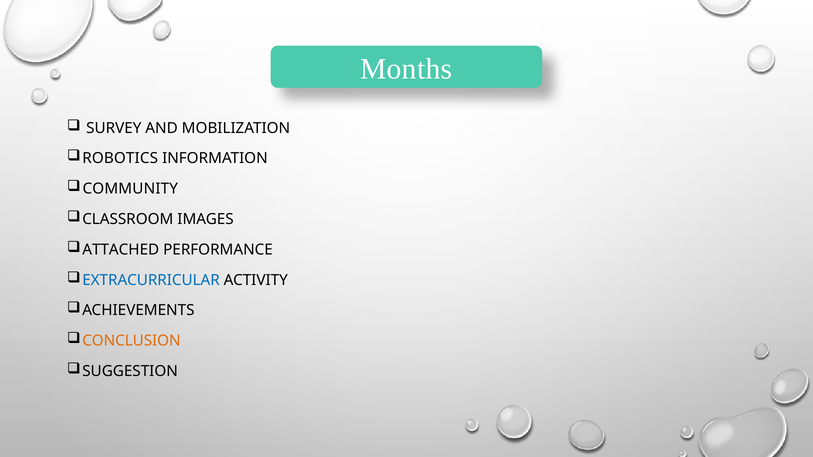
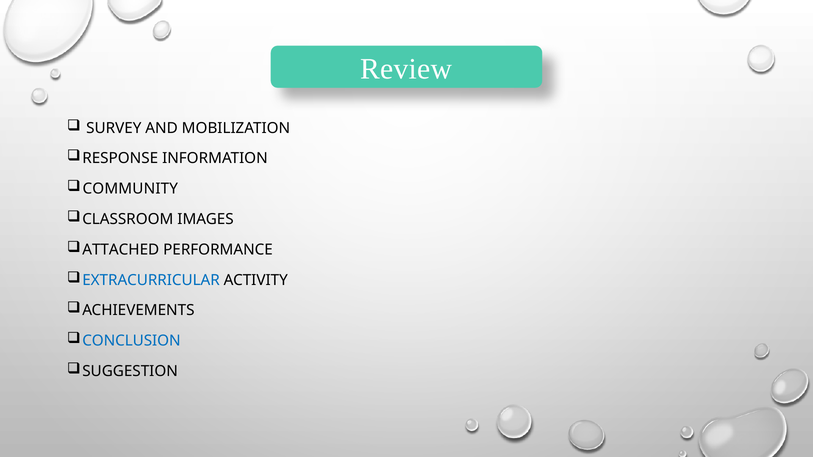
Months: Months -> Review
ROBOTICS: ROBOTICS -> RESPONSE
CONCLUSION colour: orange -> blue
